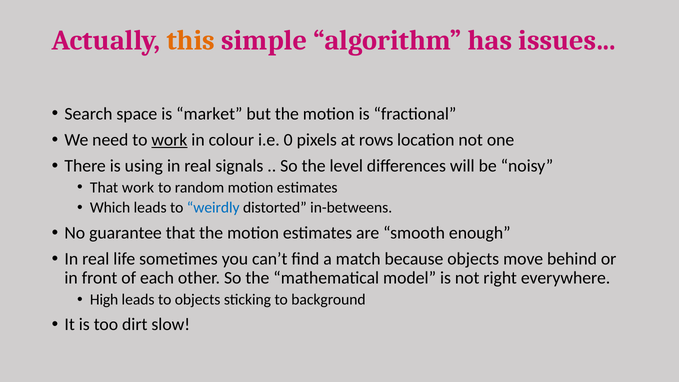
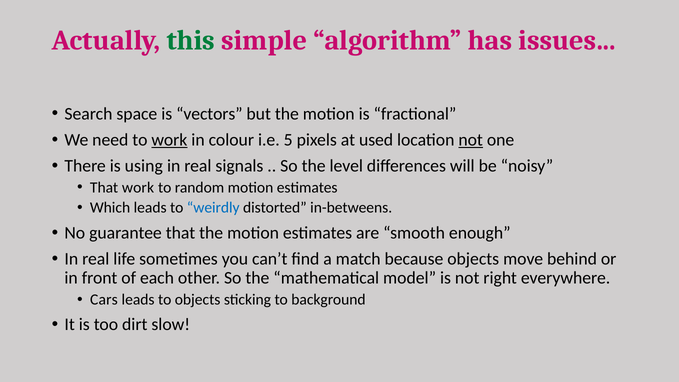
this colour: orange -> green
market: market -> vectors
0: 0 -> 5
rows: rows -> used
not at (471, 140) underline: none -> present
High: High -> Cars
